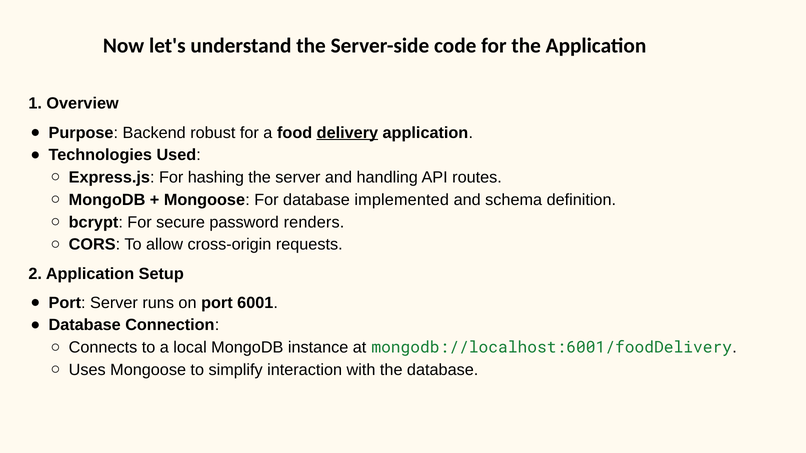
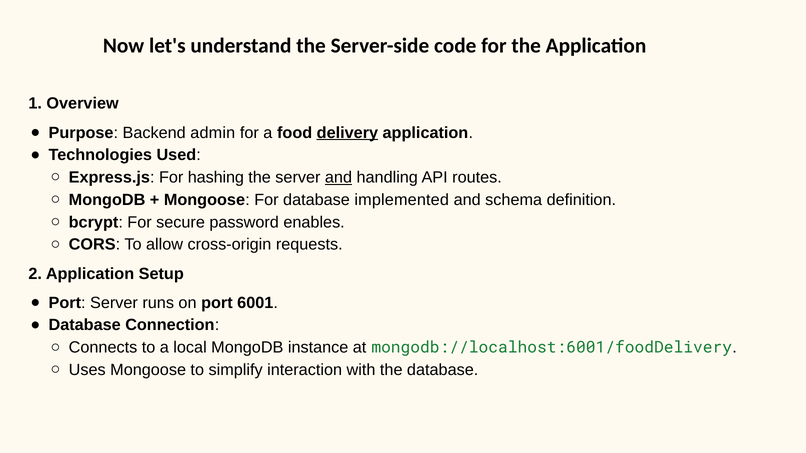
robust: robust -> admin
and at (339, 178) underline: none -> present
renders: renders -> enables
